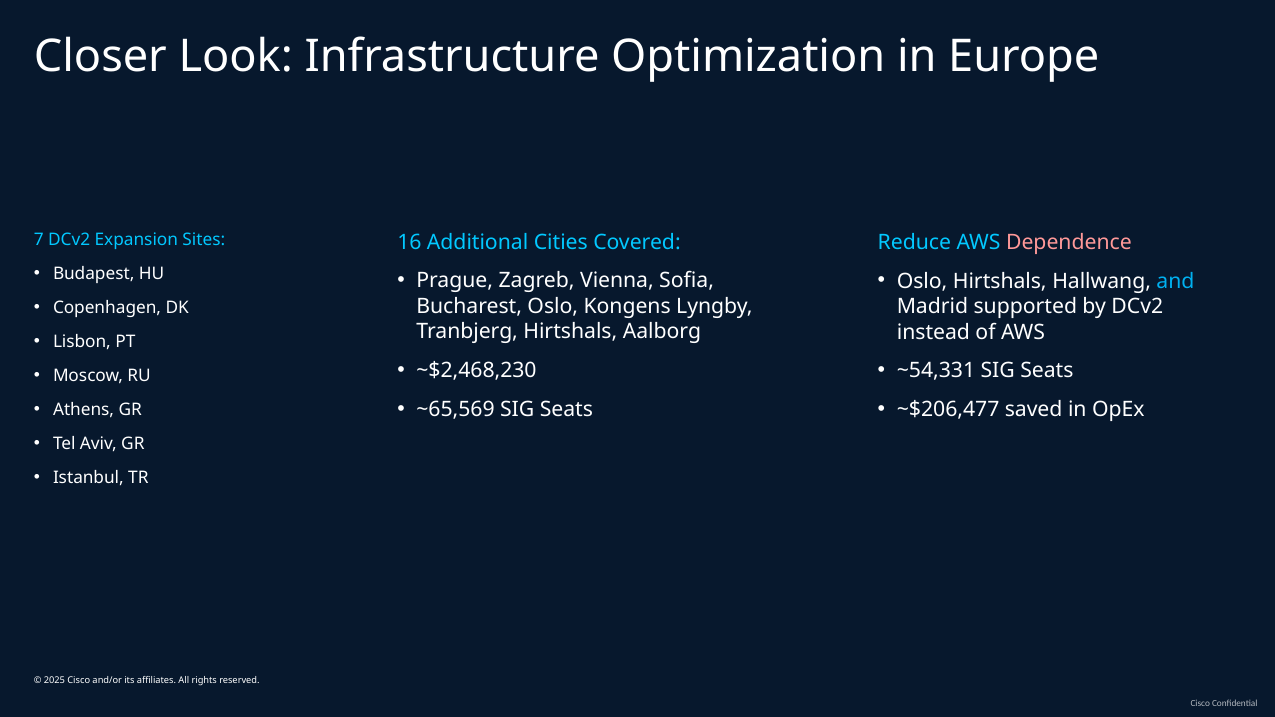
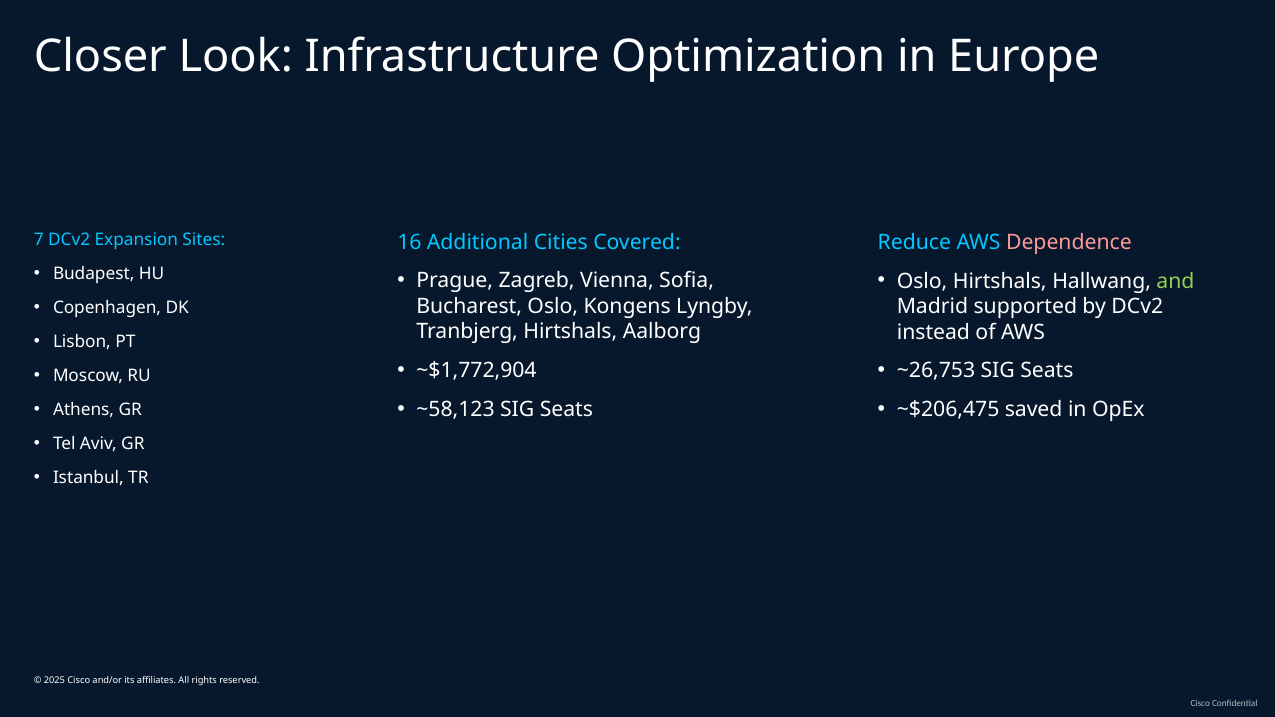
and colour: light blue -> light green
~$2,468,230: ~$2,468,230 -> ~$1,772,904
~54,331: ~54,331 -> ~26,753
~65,569: ~65,569 -> ~58,123
~$206,477: ~$206,477 -> ~$206,475
